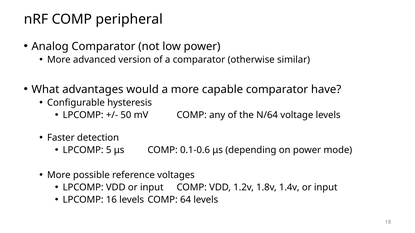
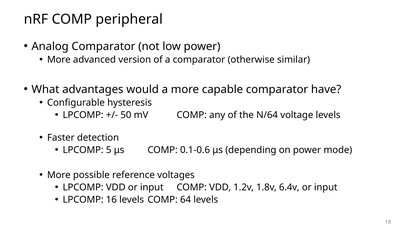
1.4v: 1.4v -> 6.4v
